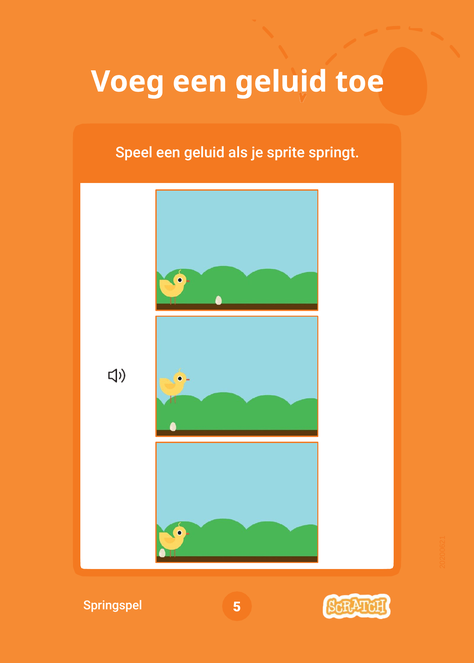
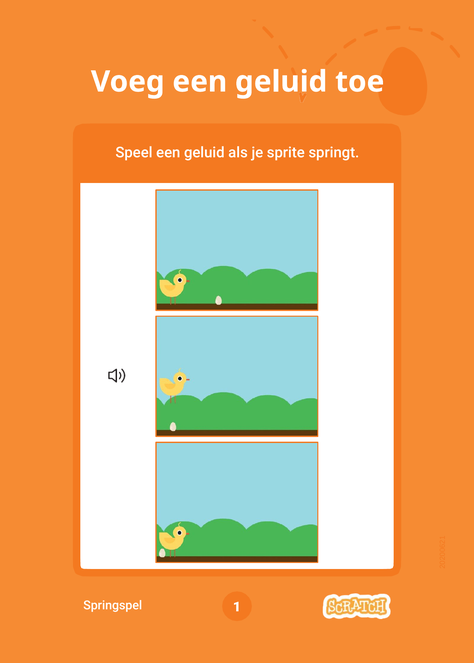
Springspel 5: 5 -> 1
